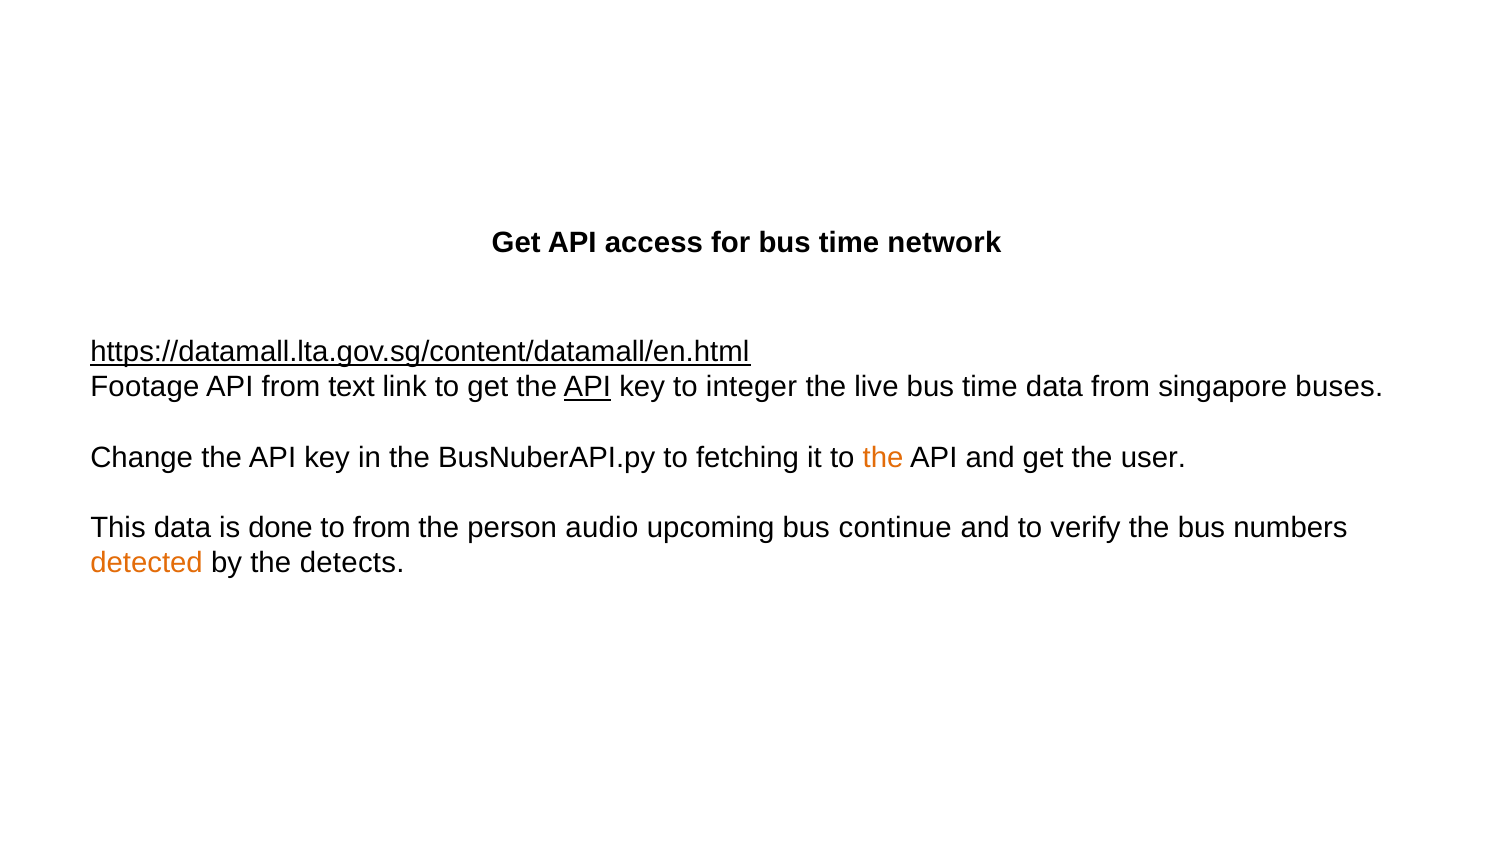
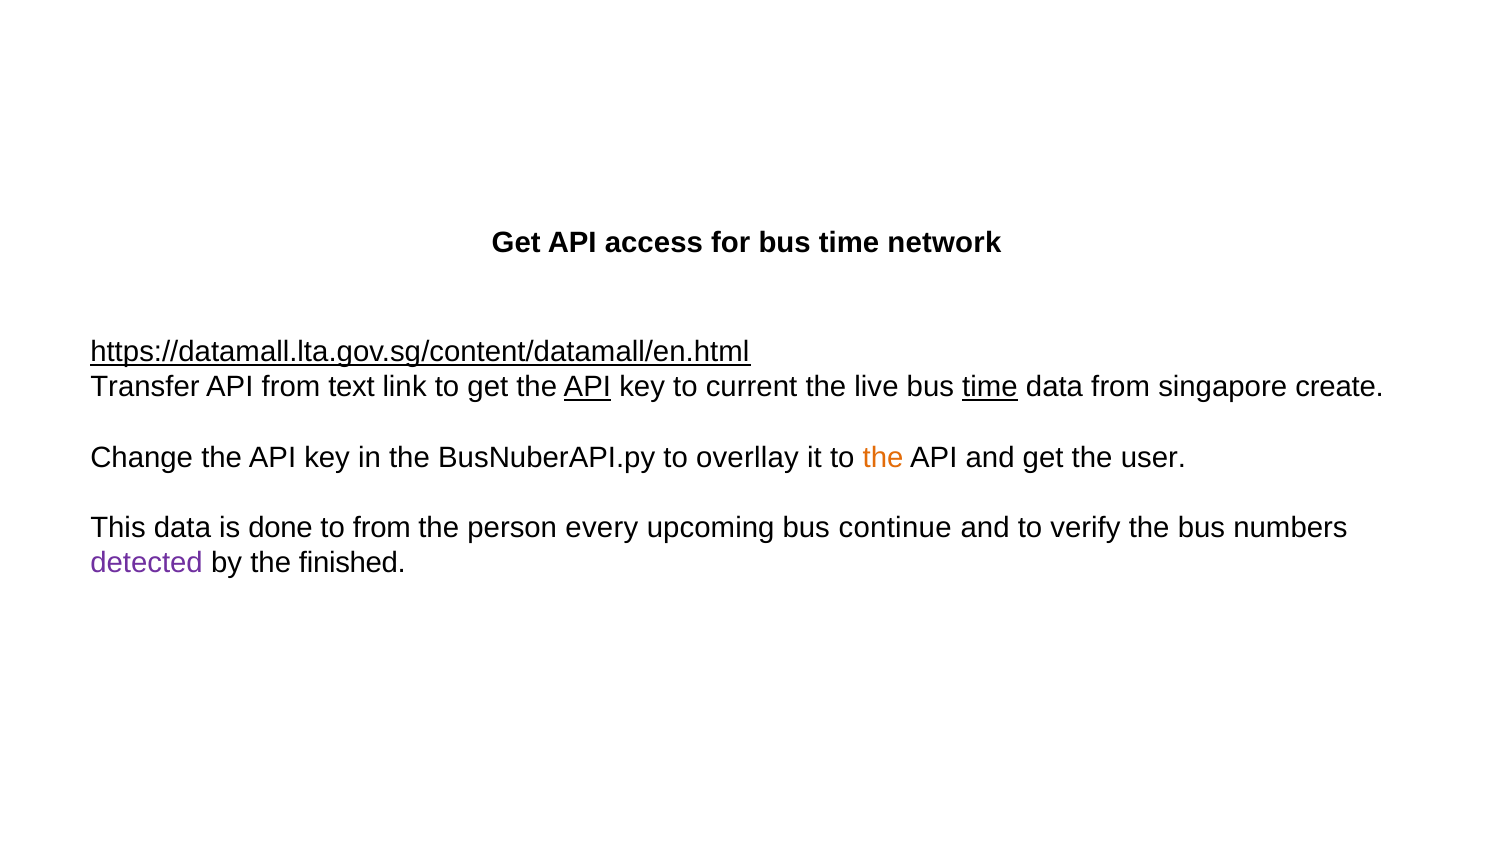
Footage: Footage -> Transfer
integer: integer -> current
time at (990, 387) underline: none -> present
buses: buses -> create
fetching: fetching -> overllay
audio: audio -> every
detected colour: orange -> purple
detects: detects -> finished
